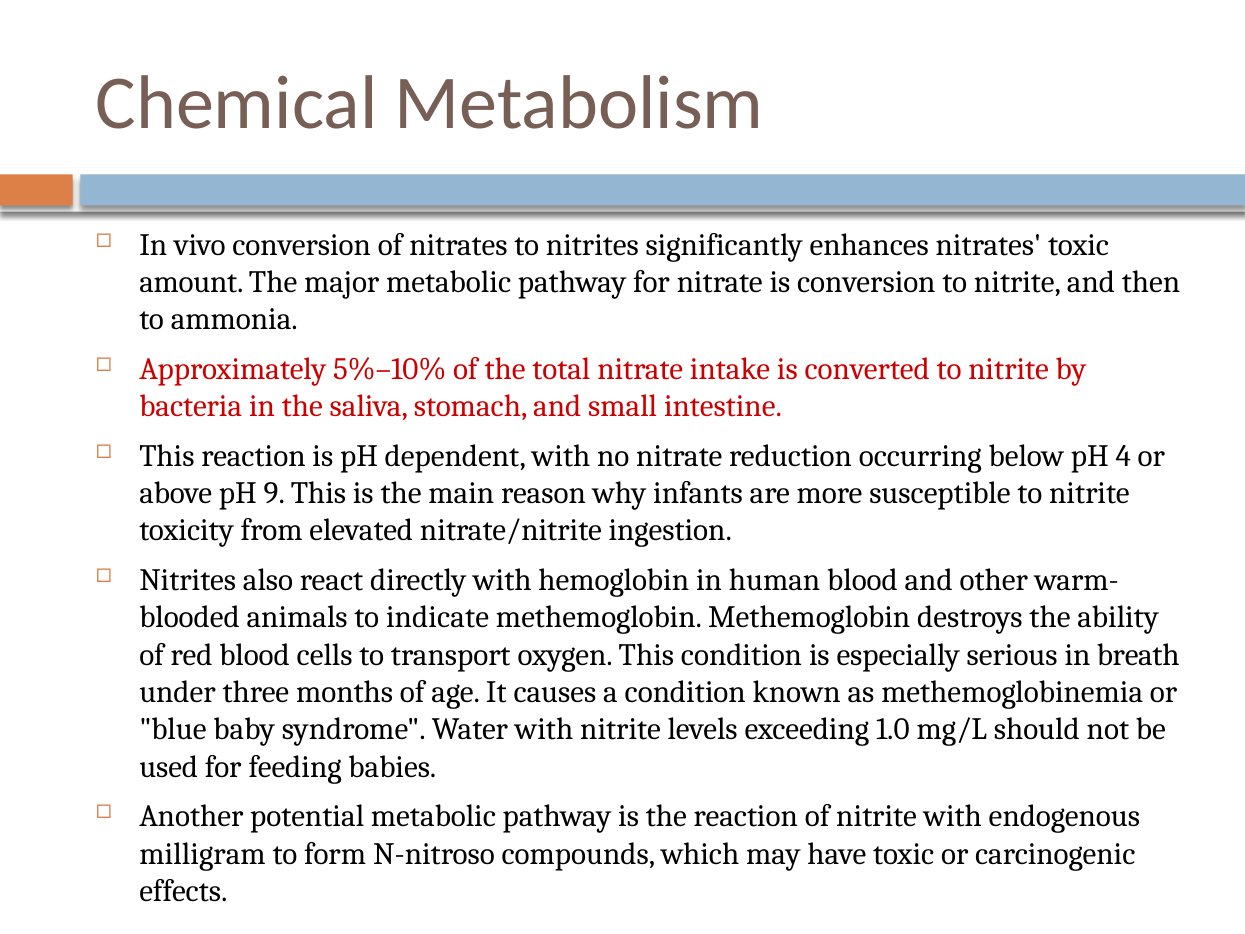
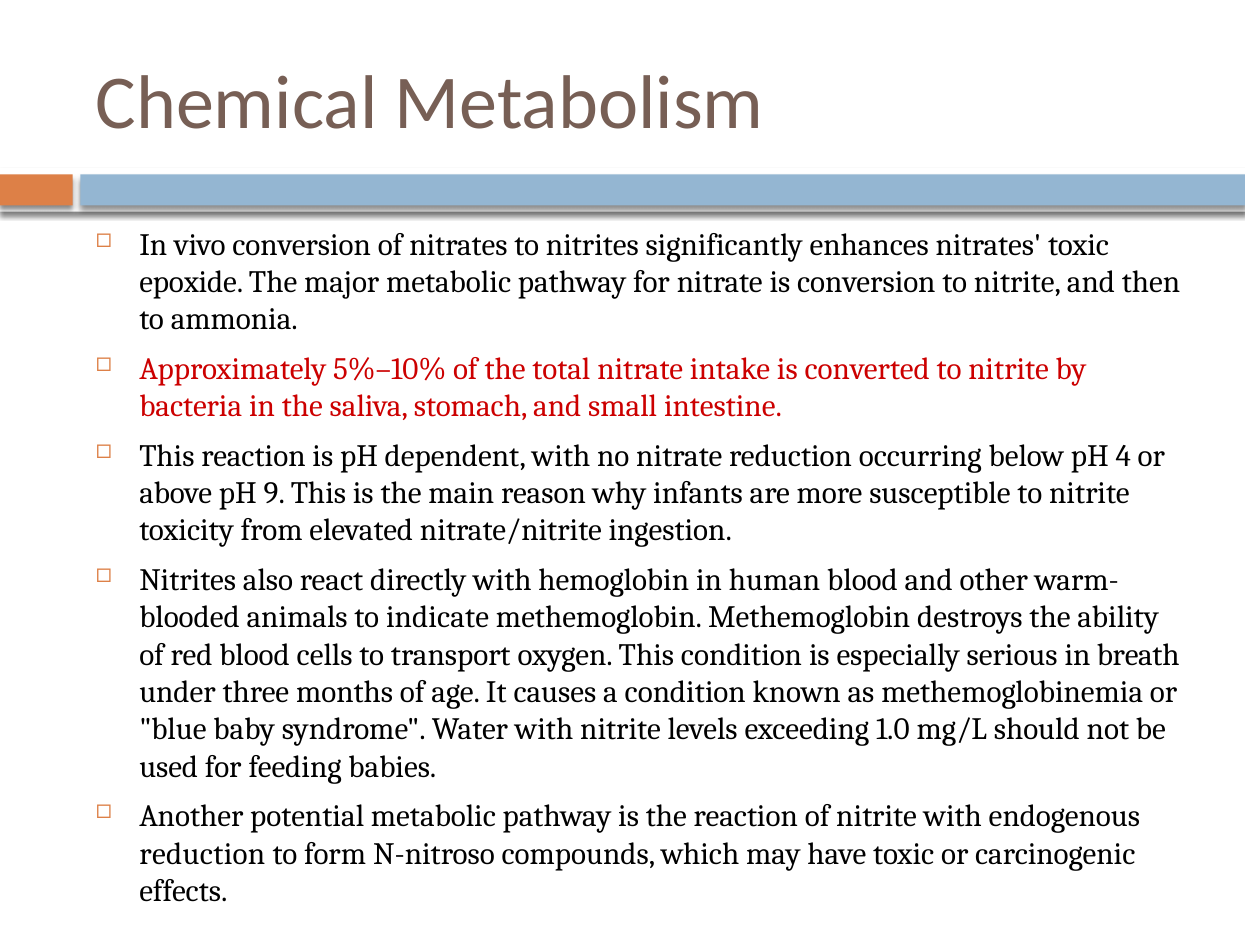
amount: amount -> epoxide
milligram at (203, 854): milligram -> reduction
